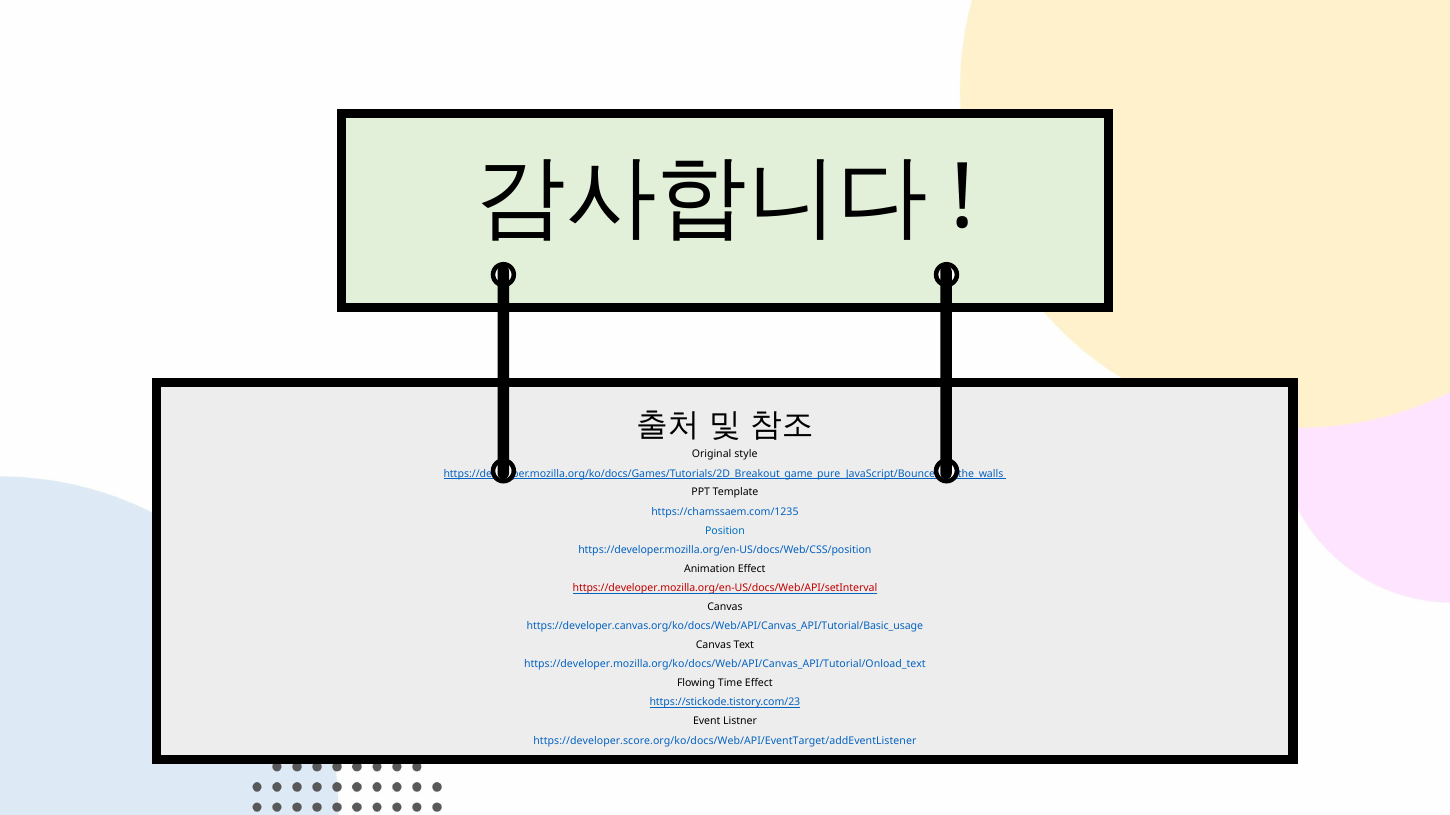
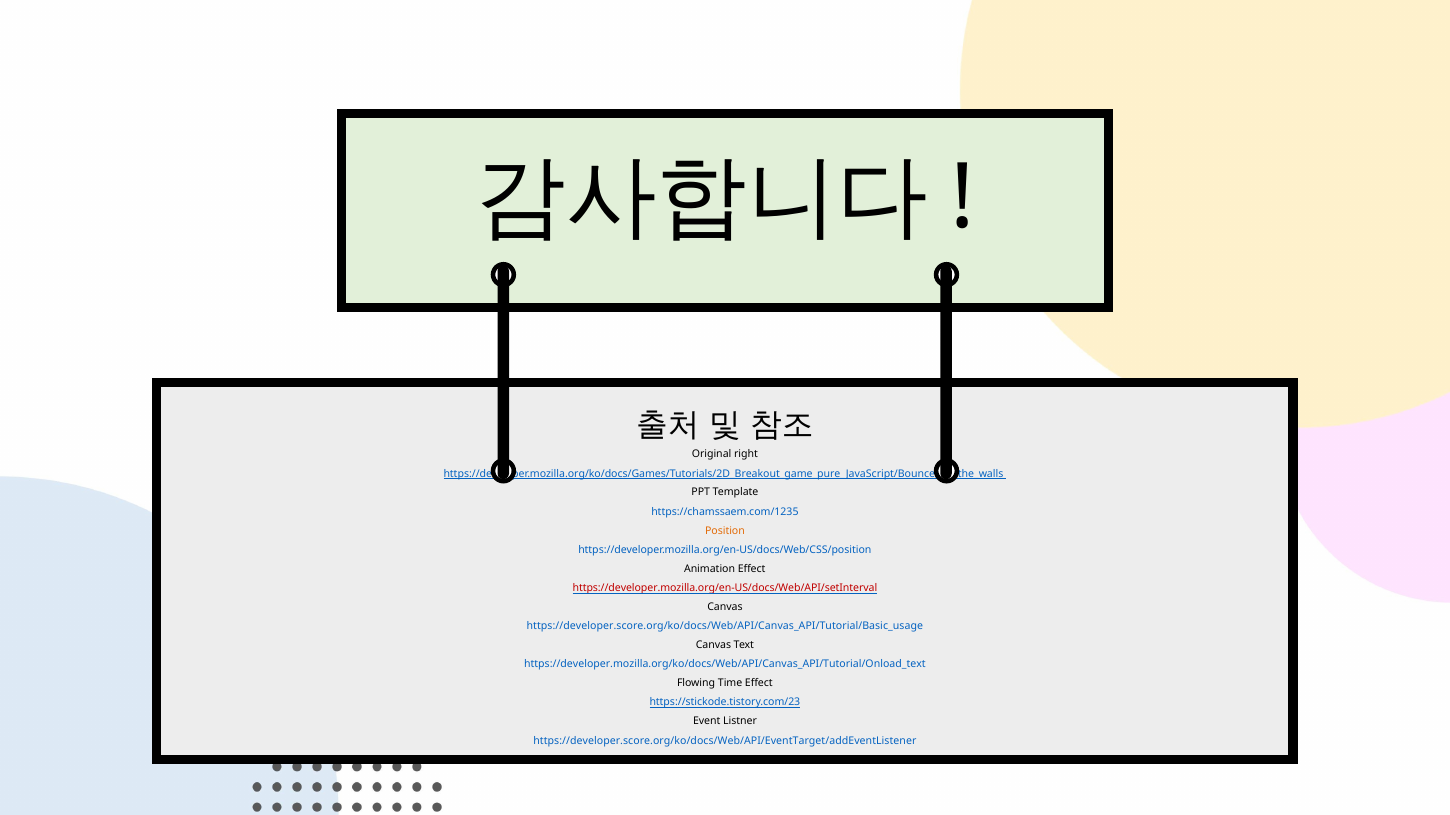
style: style -> right
Position colour: blue -> orange
https://developer.canvas.org/ko/docs/Web/API/Canvas_API/Tutorial/Basic_usage: https://developer.canvas.org/ko/docs/Web/API/Canvas_API/Tutorial/Basic_usage -> https://developer.score.org/ko/docs/Web/API/Canvas_API/Tutorial/Basic_usage
